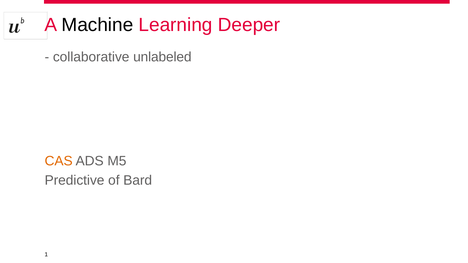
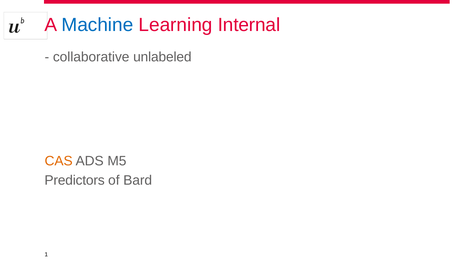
Machine colour: black -> blue
Deeper: Deeper -> Internal
Predictive: Predictive -> Predictors
